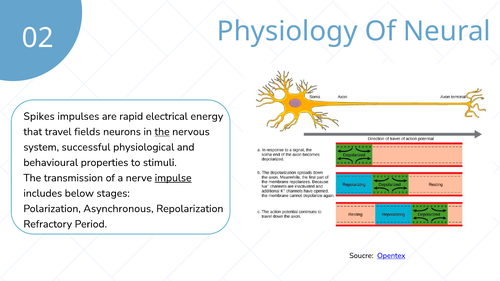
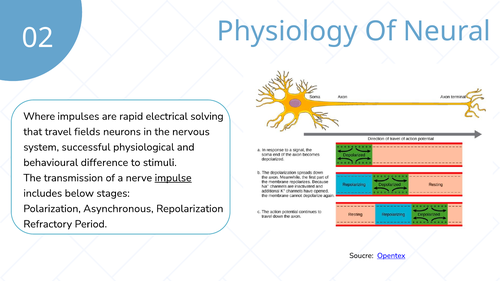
Spikes: Spikes -> Where
energy: energy -> solving
the at (162, 132) underline: present -> none
properties: properties -> difference
